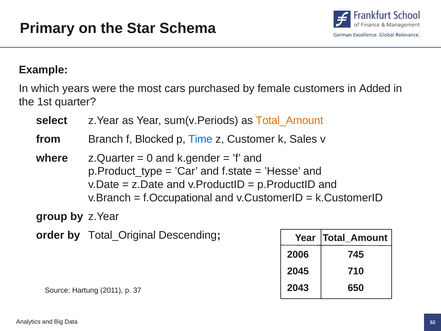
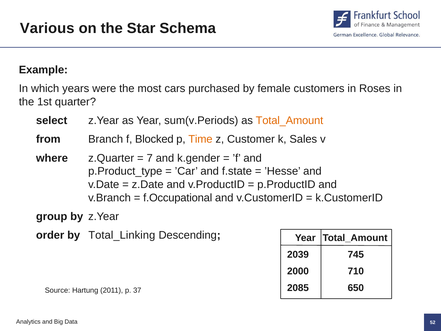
Primary: Primary -> Various
Added: Added -> Roses
Time colour: blue -> orange
0: 0 -> 7
Total_Original: Total_Original -> Total_Linking
2006: 2006 -> 2039
2045: 2045 -> 2000
2043: 2043 -> 2085
